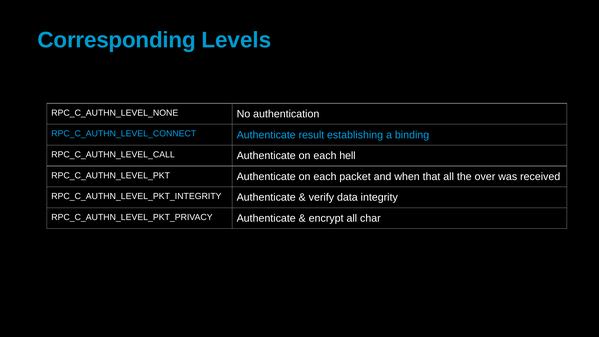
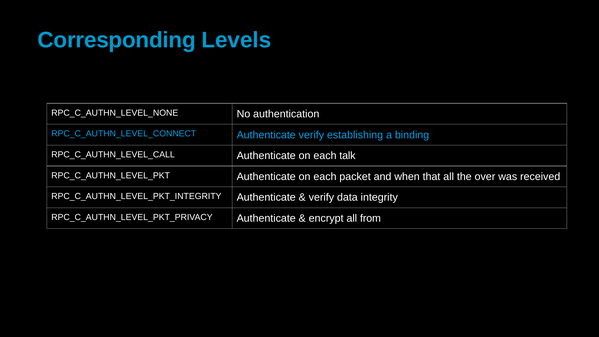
Authenticate result: result -> verify
hell: hell -> talk
char: char -> from
